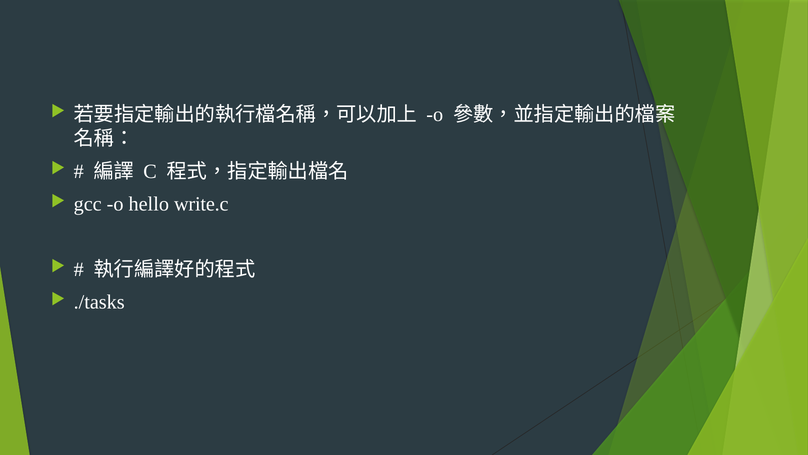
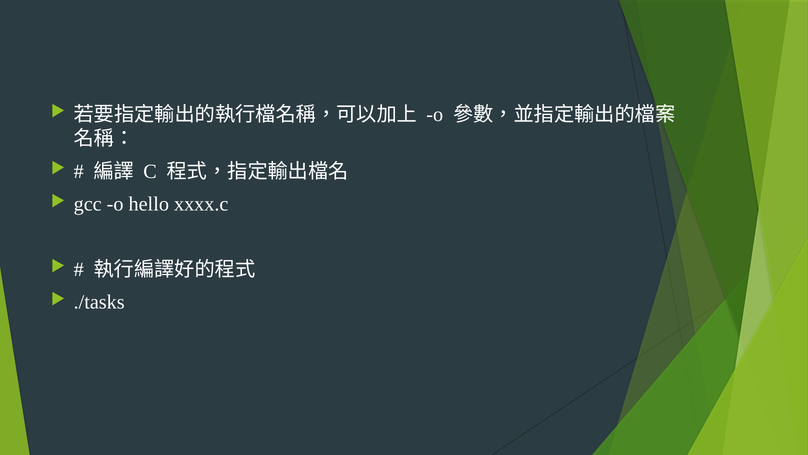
write.c: write.c -> xxxx.c
